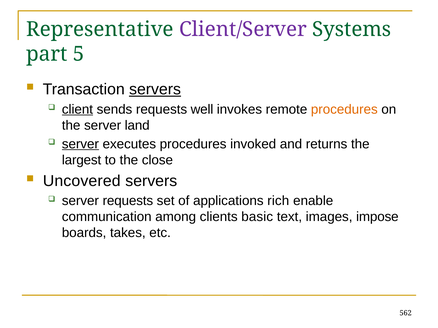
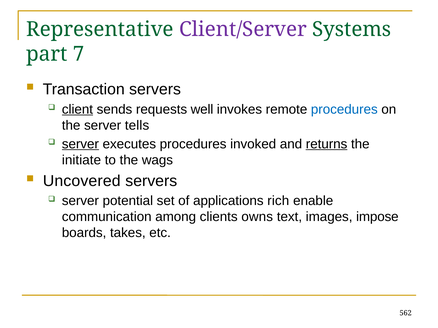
5: 5 -> 7
servers at (155, 89) underline: present -> none
procedures at (344, 109) colour: orange -> blue
land: land -> tells
returns underline: none -> present
largest: largest -> initiate
close: close -> wags
server requests: requests -> potential
basic: basic -> owns
